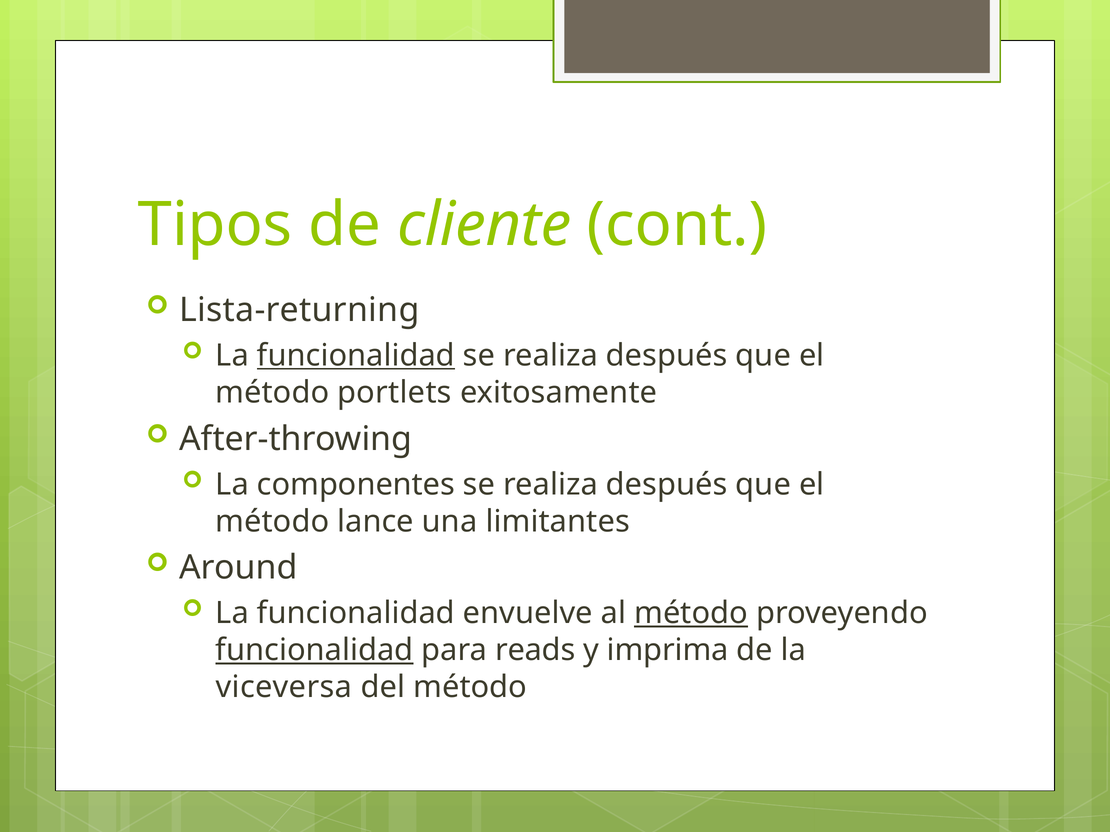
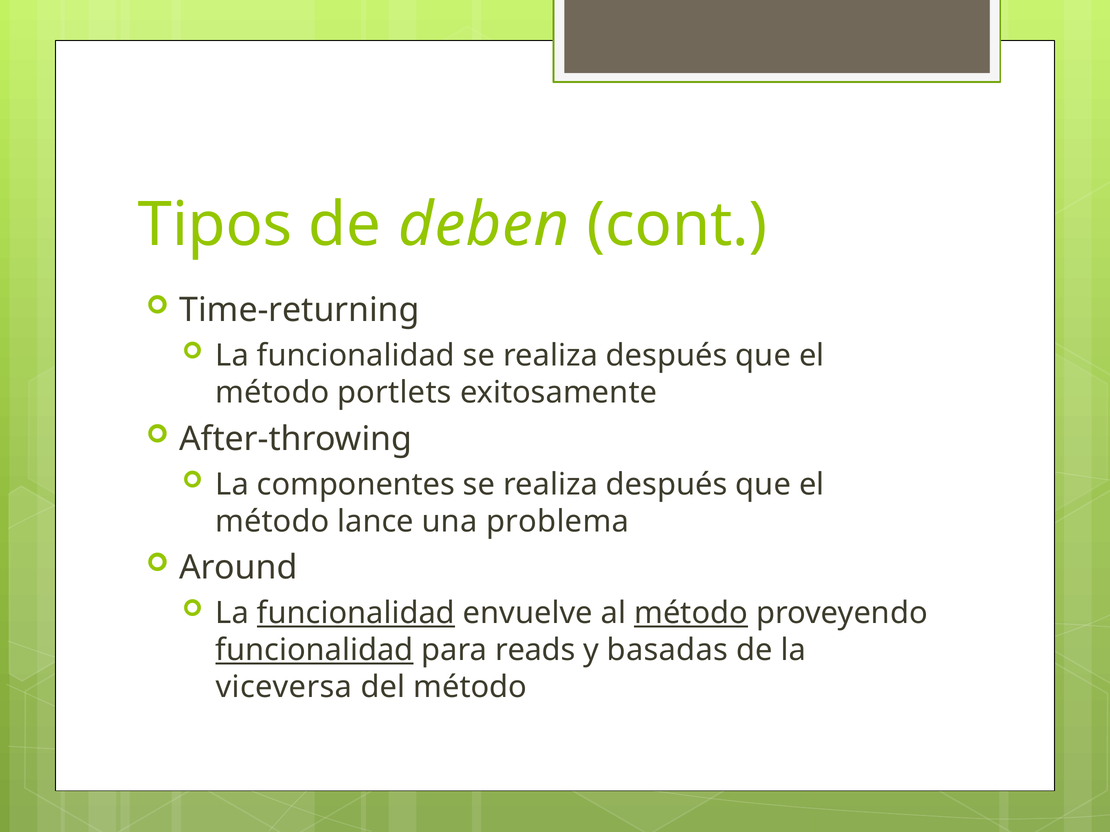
cliente: cliente -> deben
Lista-returning: Lista-returning -> Time-returning
funcionalidad at (356, 356) underline: present -> none
limitantes: limitantes -> problema
funcionalidad at (356, 614) underline: none -> present
imprima: imprima -> basadas
